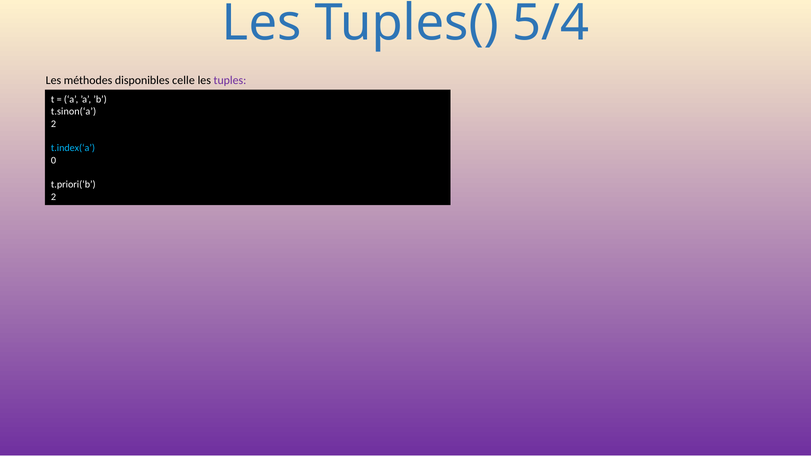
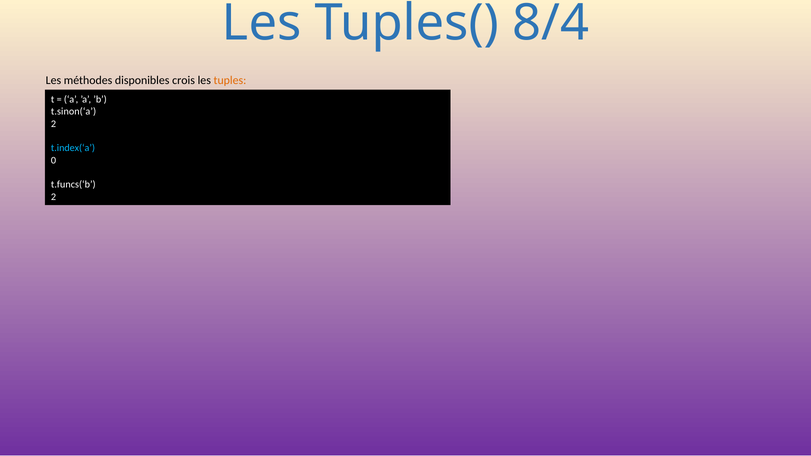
5/4: 5/4 -> 8/4
celle: celle -> crois
tuples colour: purple -> orange
t.priori(‘b: t.priori(‘b -> t.funcs(‘b
